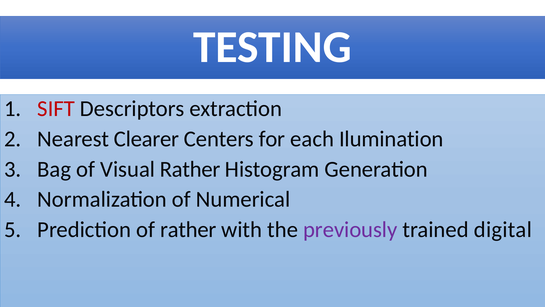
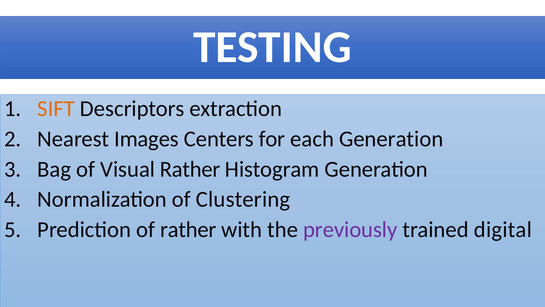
SIFT colour: red -> orange
Clearer: Clearer -> Images
each Ilumination: Ilumination -> Generation
Numerical: Numerical -> Clustering
